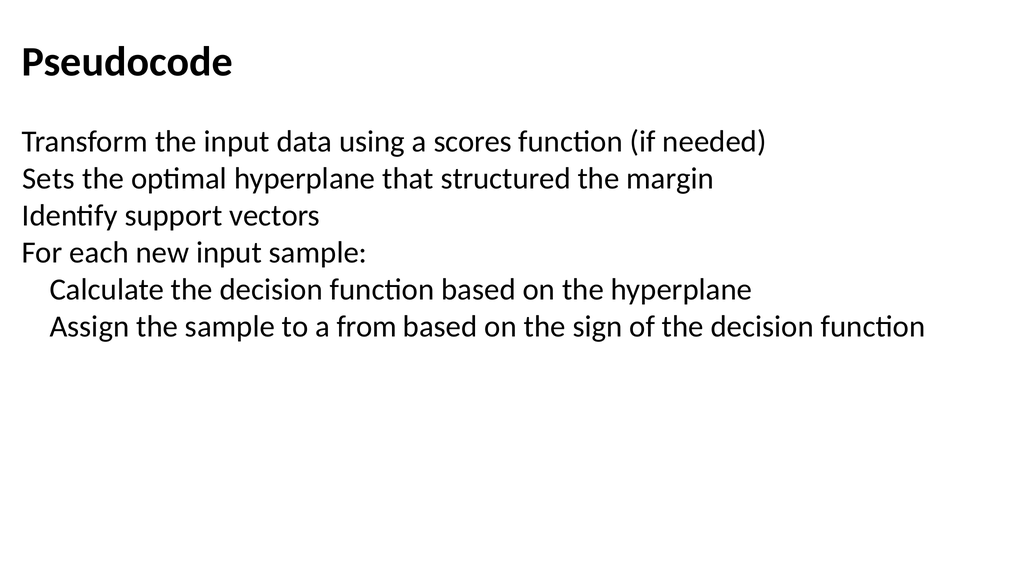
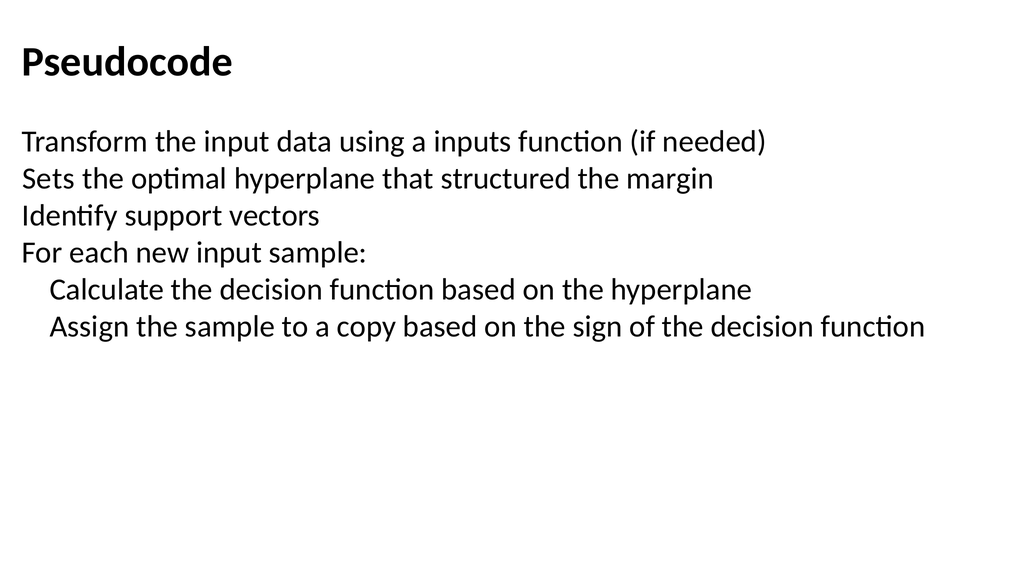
scores: scores -> inputs
from: from -> copy
